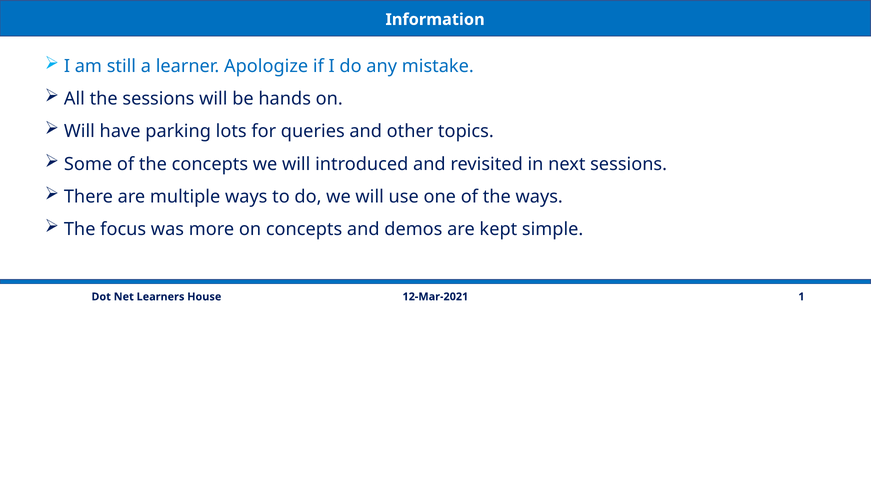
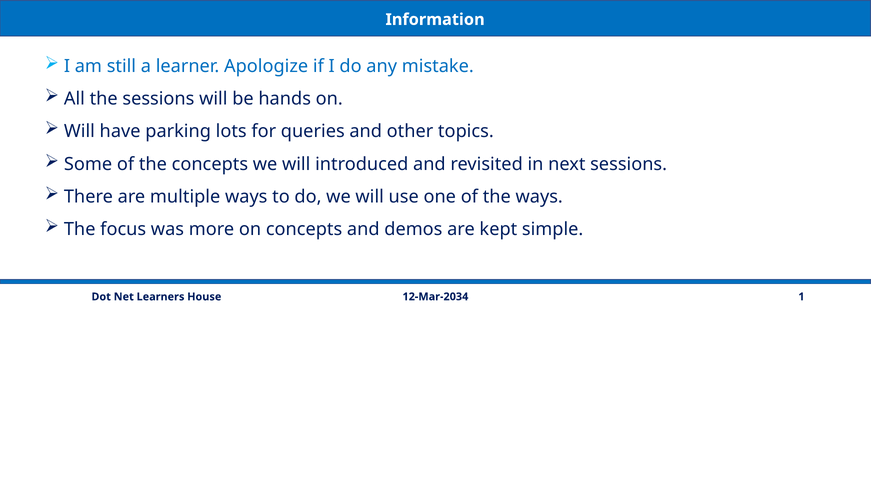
12-Mar-2021: 12-Mar-2021 -> 12-Mar-2034
